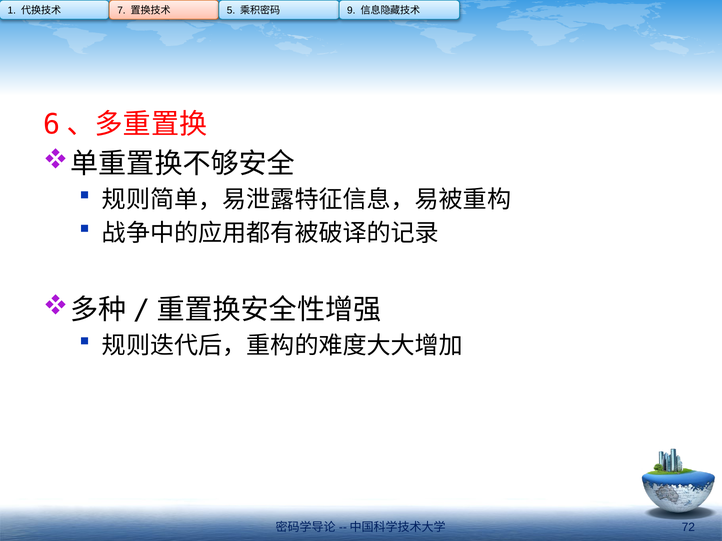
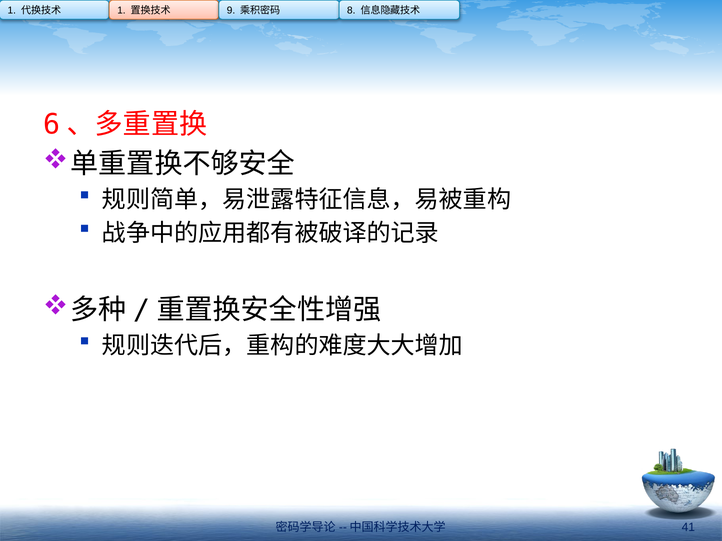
7 at (121, 10): 7 -> 1
5: 5 -> 9
9: 9 -> 8
72: 72 -> 41
